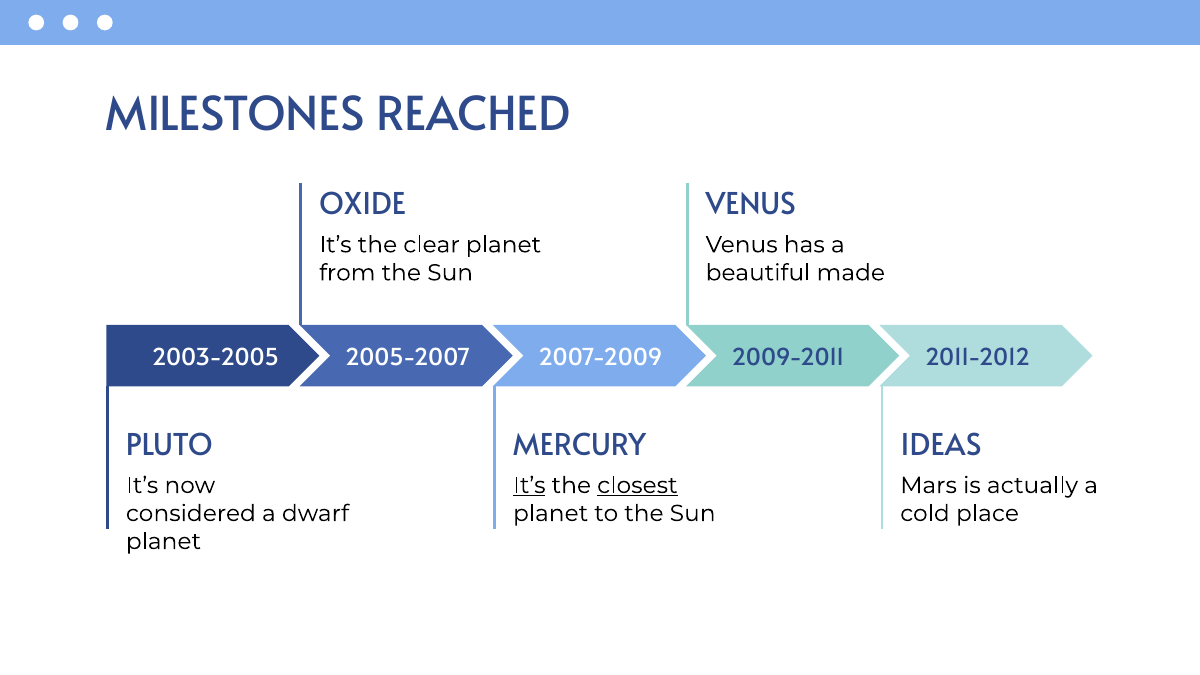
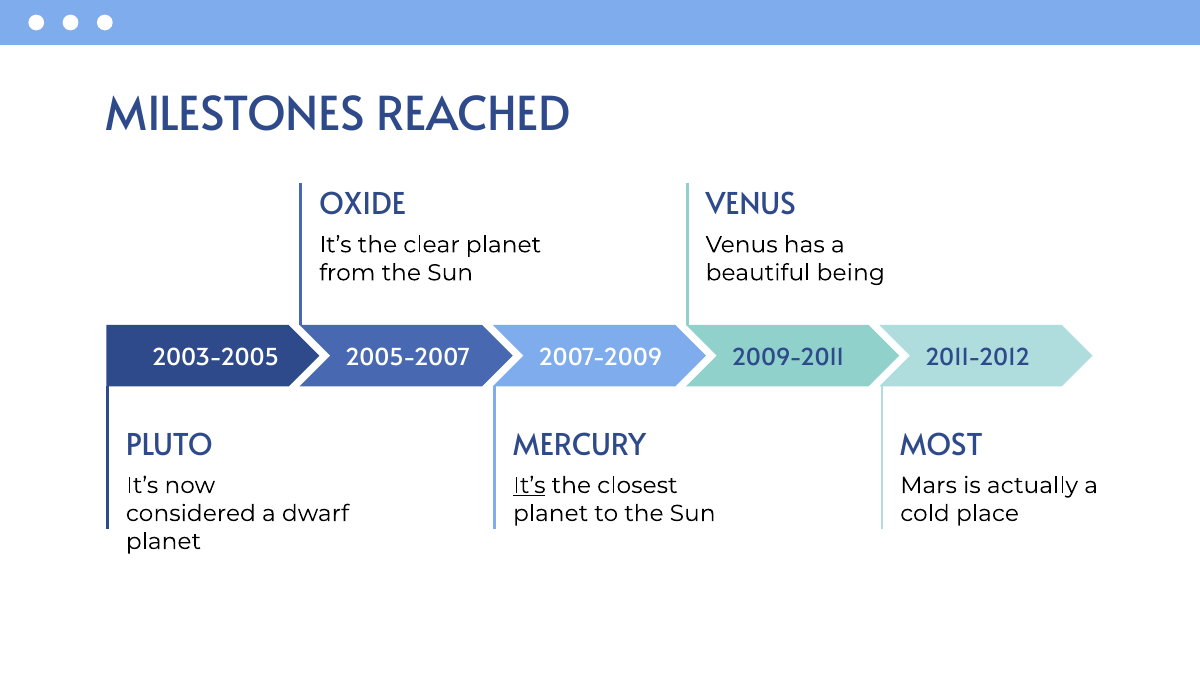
made: made -> being
IDEAS: IDEAS -> MOST
closest underline: present -> none
